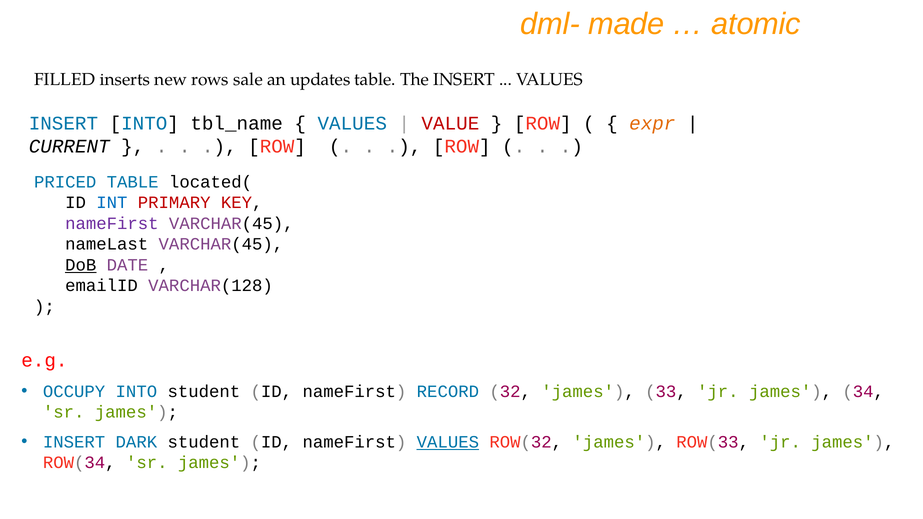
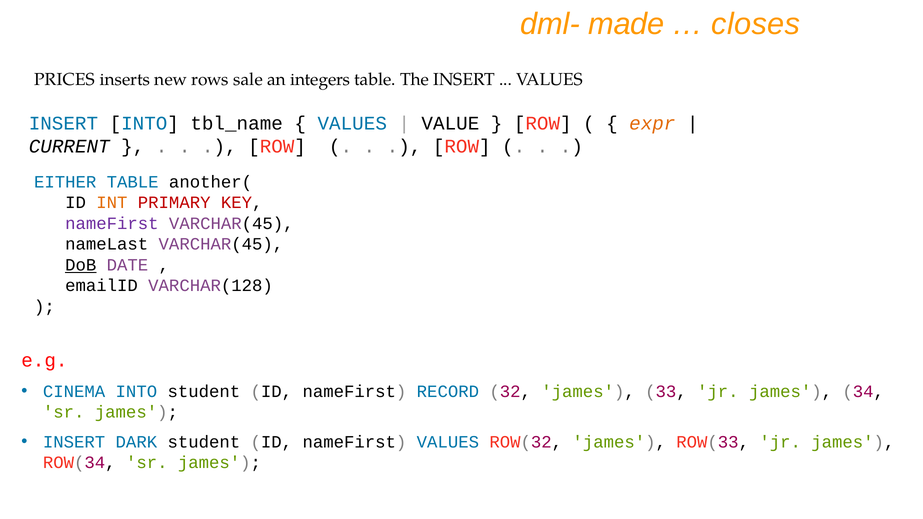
atomic: atomic -> closes
FILLED: FILLED -> PRICES
updates: updates -> integers
VALUE colour: red -> black
PRICED: PRICED -> EITHER
located(: located( -> another(
INT colour: blue -> orange
OCCUPY: OCCUPY -> CINEMA
VALUES at (448, 442) underline: present -> none
